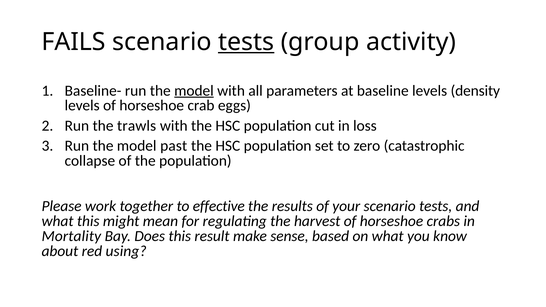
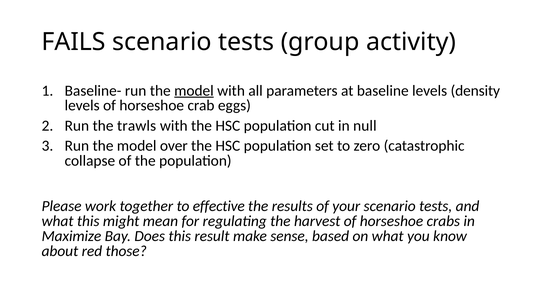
tests at (246, 42) underline: present -> none
loss: loss -> null
past: past -> over
Mortality: Mortality -> Maximize
using: using -> those
